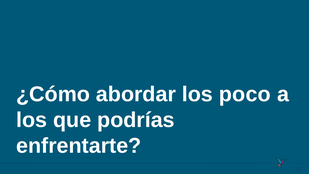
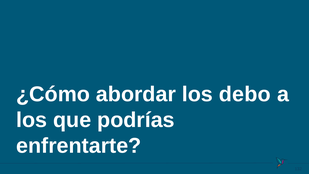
poco: poco -> debo
